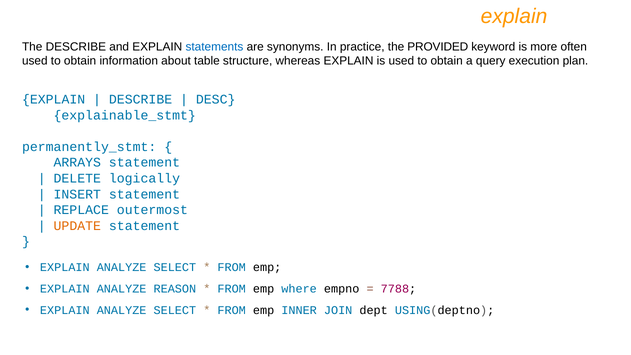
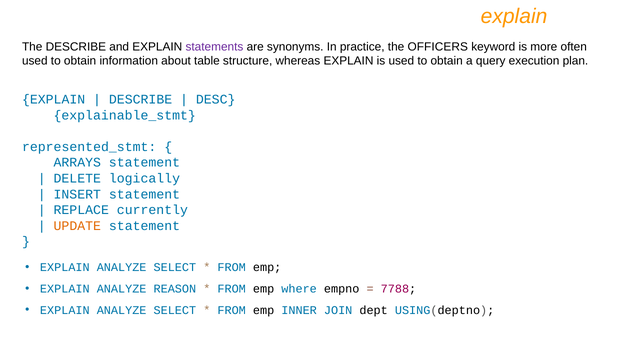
statements colour: blue -> purple
PROVIDED: PROVIDED -> OFFICERS
permanently_stmt: permanently_stmt -> represented_stmt
outermost: outermost -> currently
